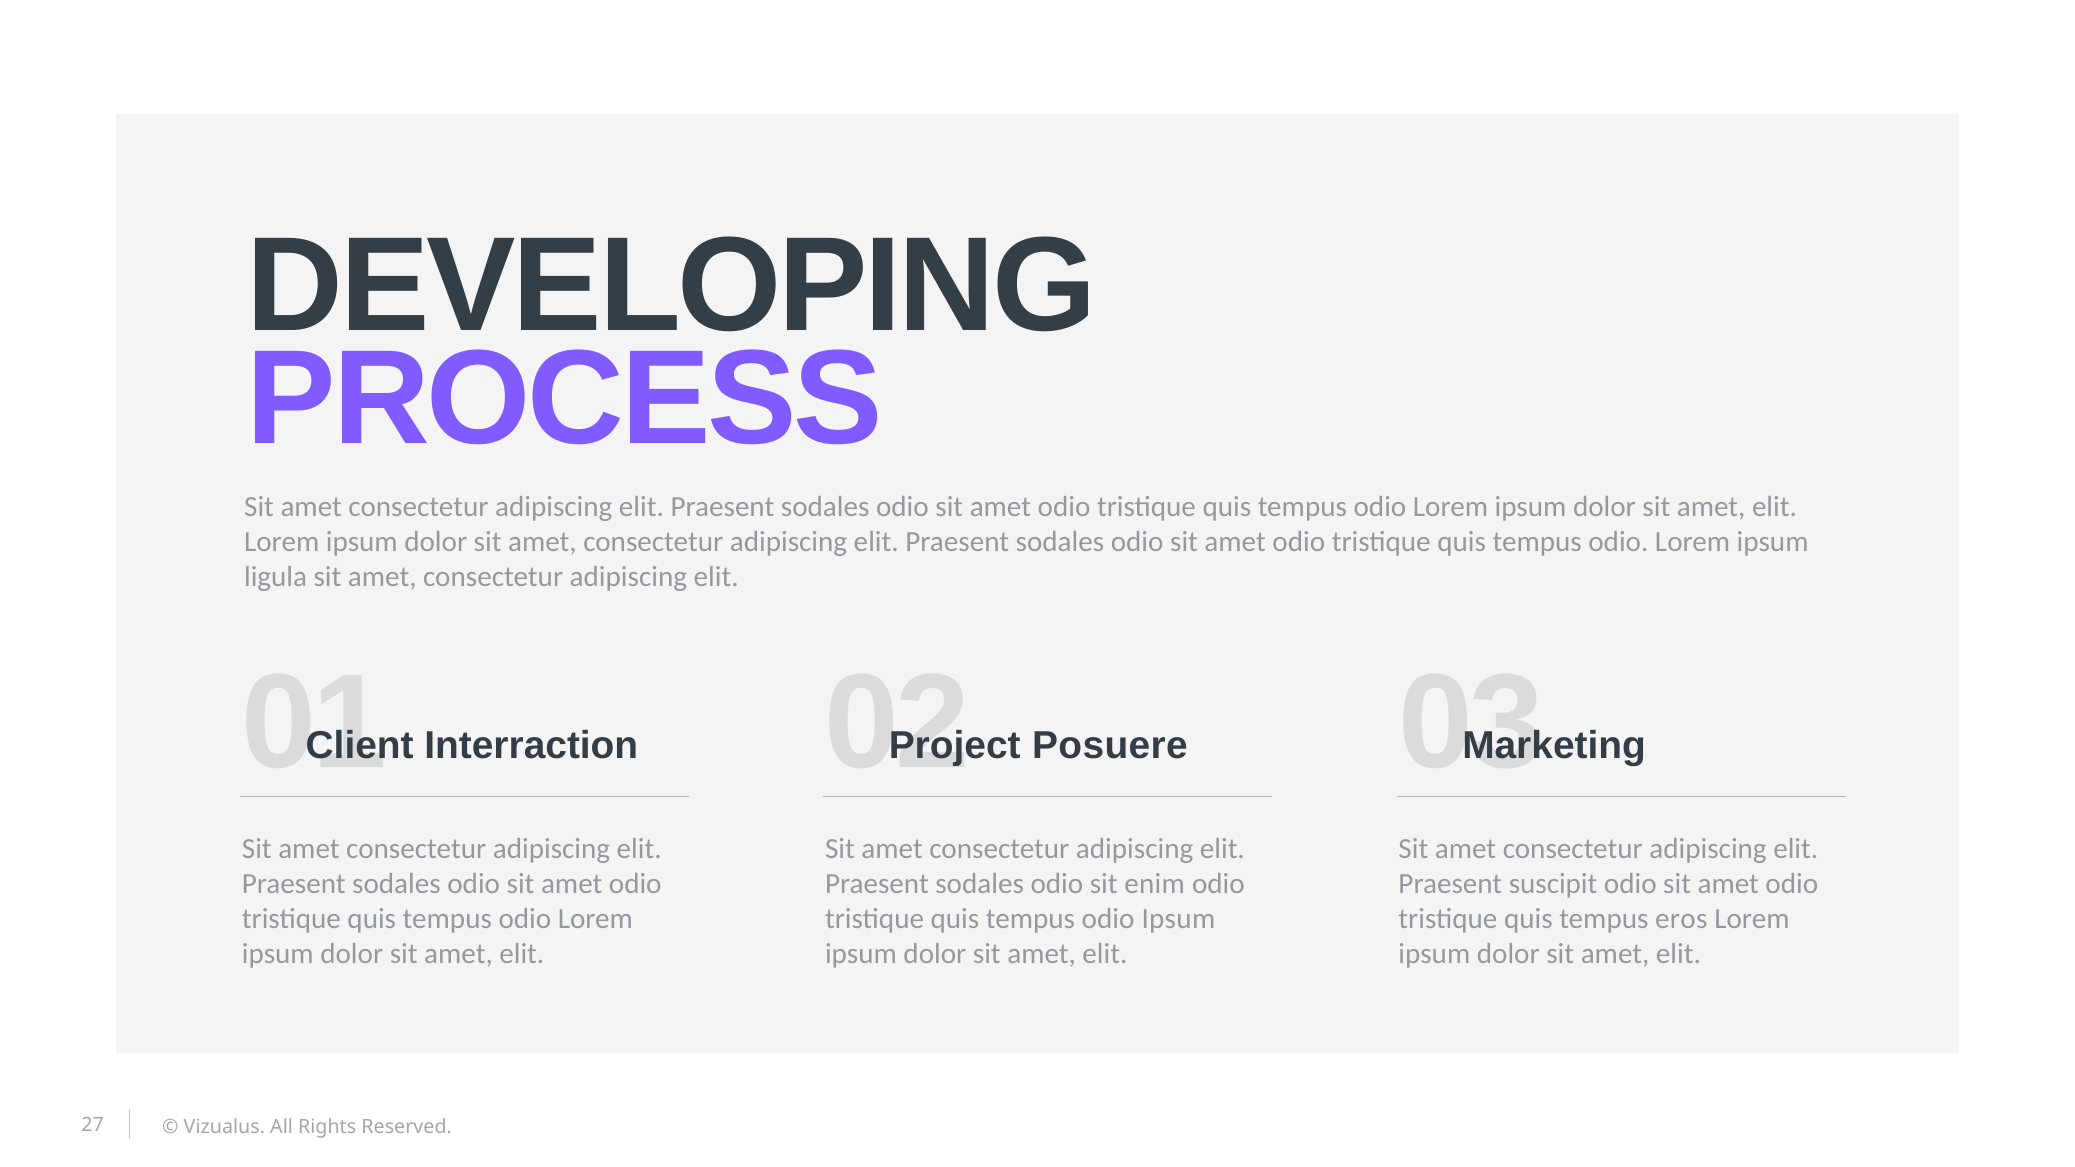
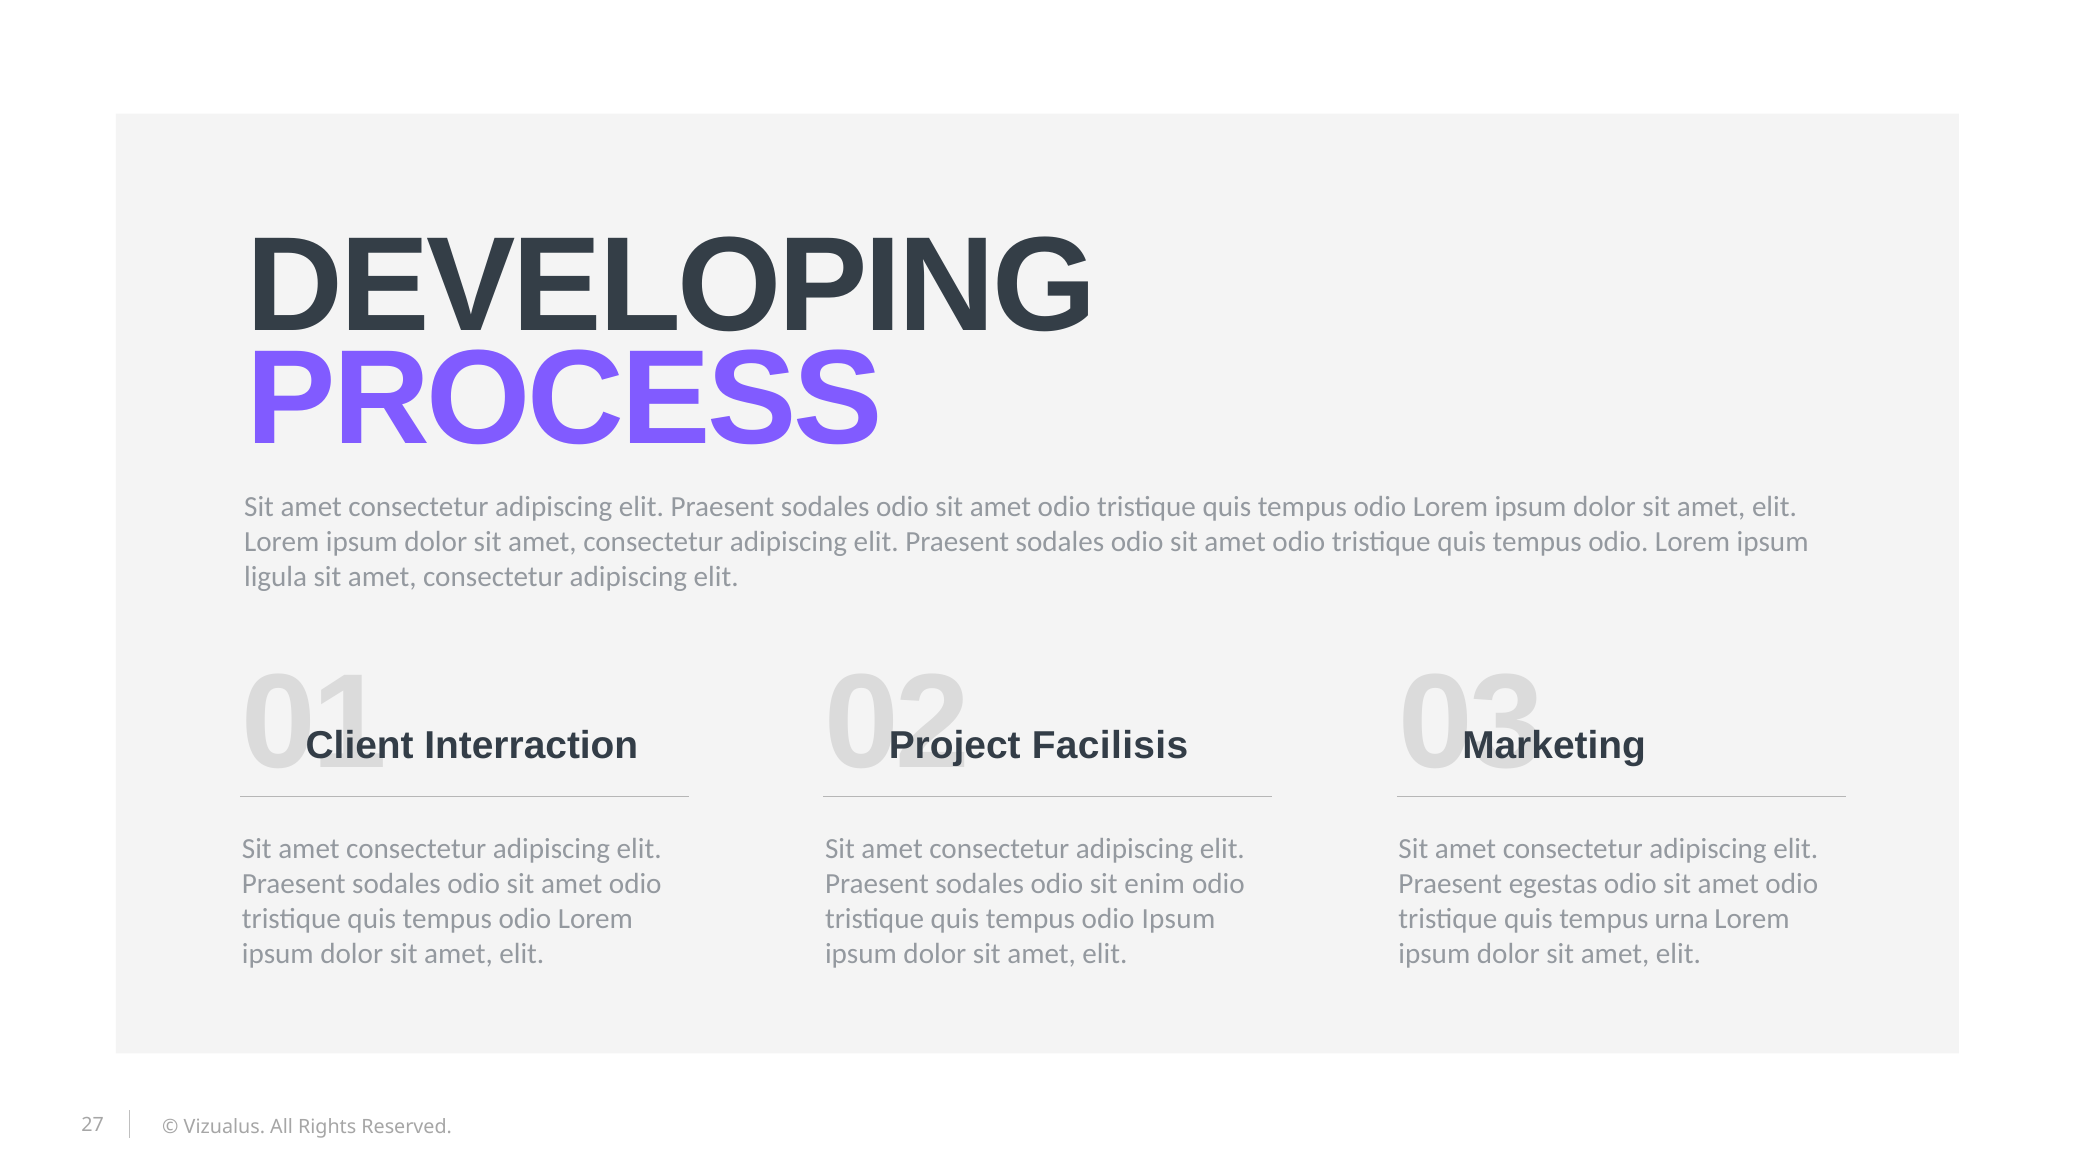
Posuere: Posuere -> Facilisis
suscipit: suscipit -> egestas
eros: eros -> urna
